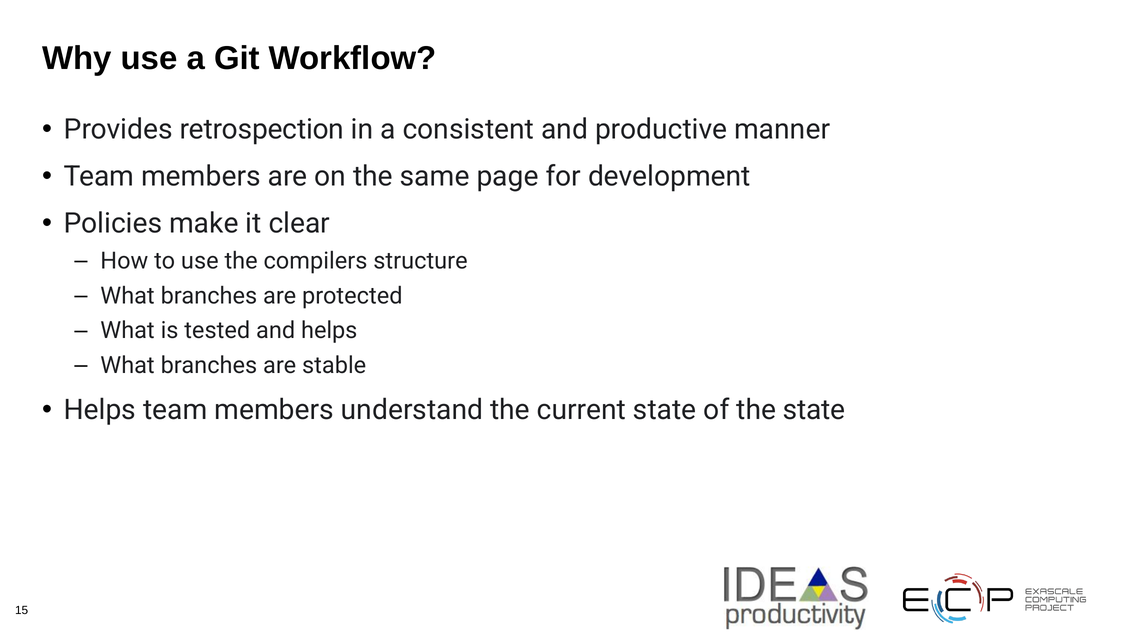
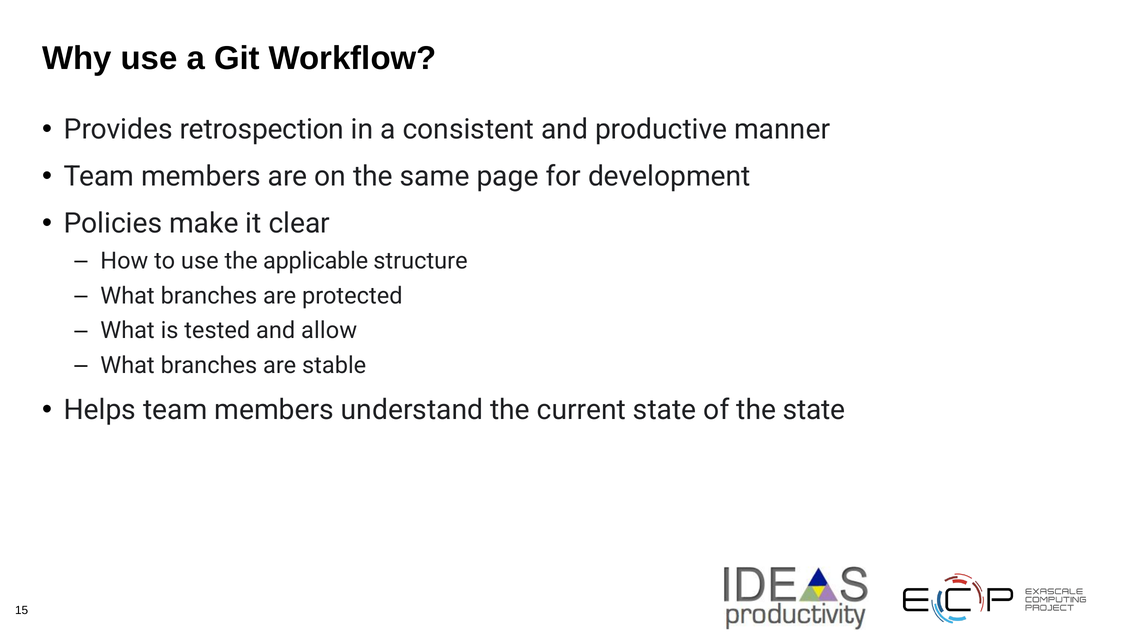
compilers: compilers -> applicable
and helps: helps -> allow
